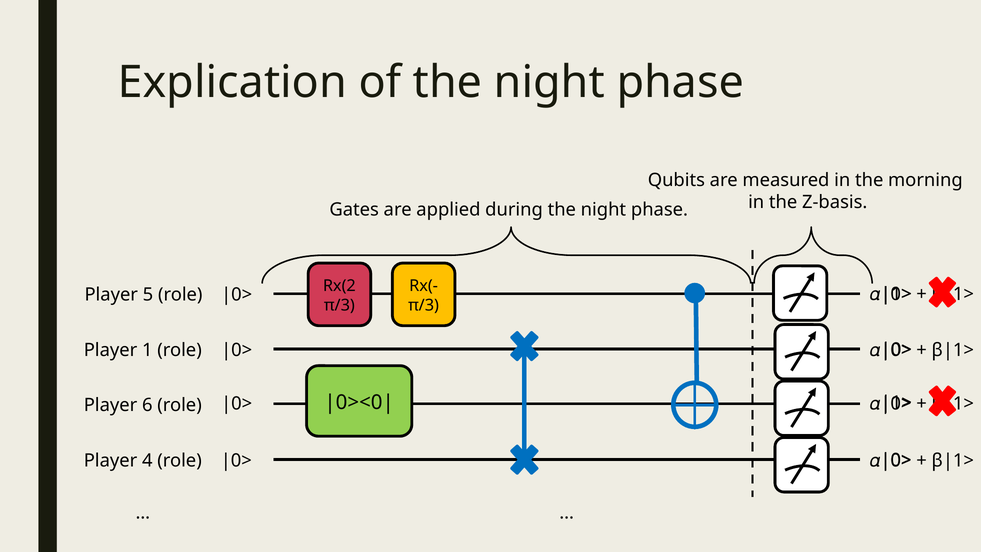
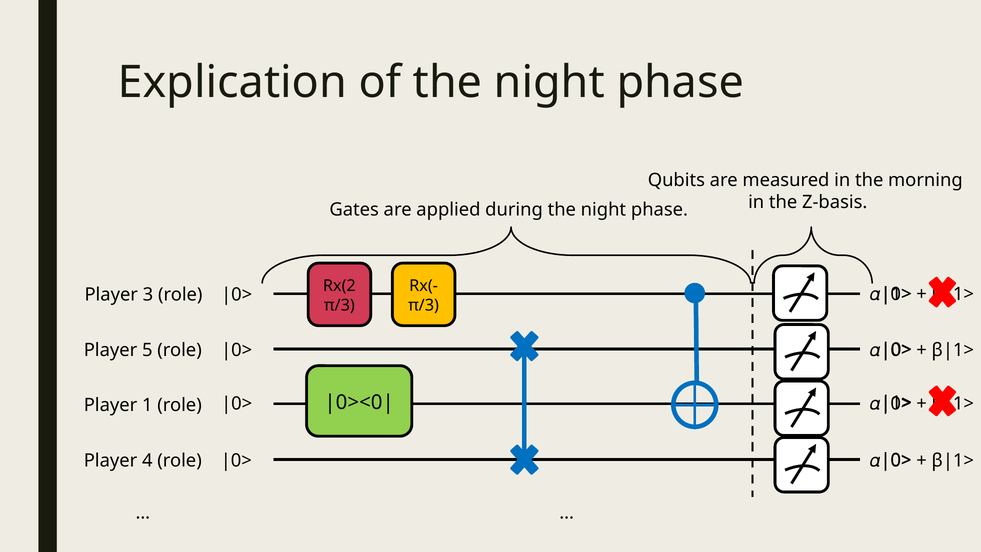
5: 5 -> 3
1: 1 -> 5
6: 6 -> 1
